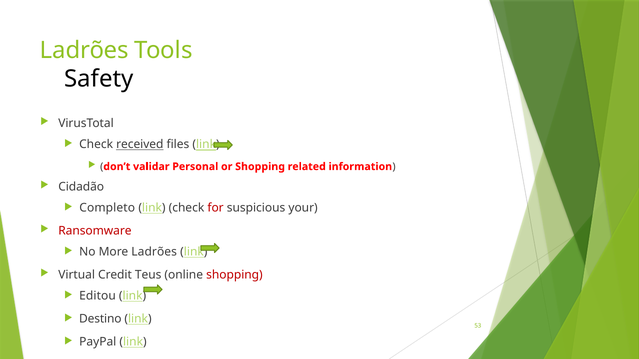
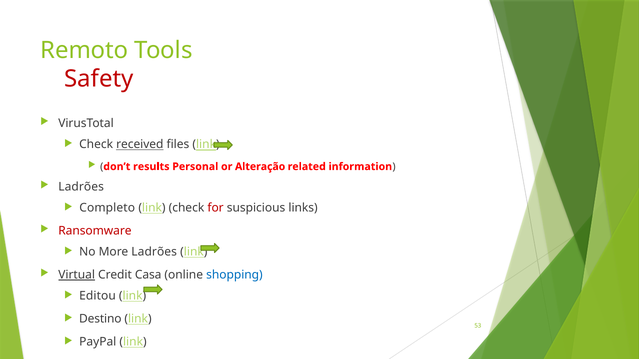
Ladrões at (84, 50): Ladrões -> Remoto
Safety colour: black -> red
validar: validar -> results
or Shopping: Shopping -> Alteração
Cidadão at (81, 187): Cidadão -> Ladrões
your: your -> links
Virtual underline: none -> present
Teus: Teus -> Casa
shopping at (234, 275) colour: red -> blue
